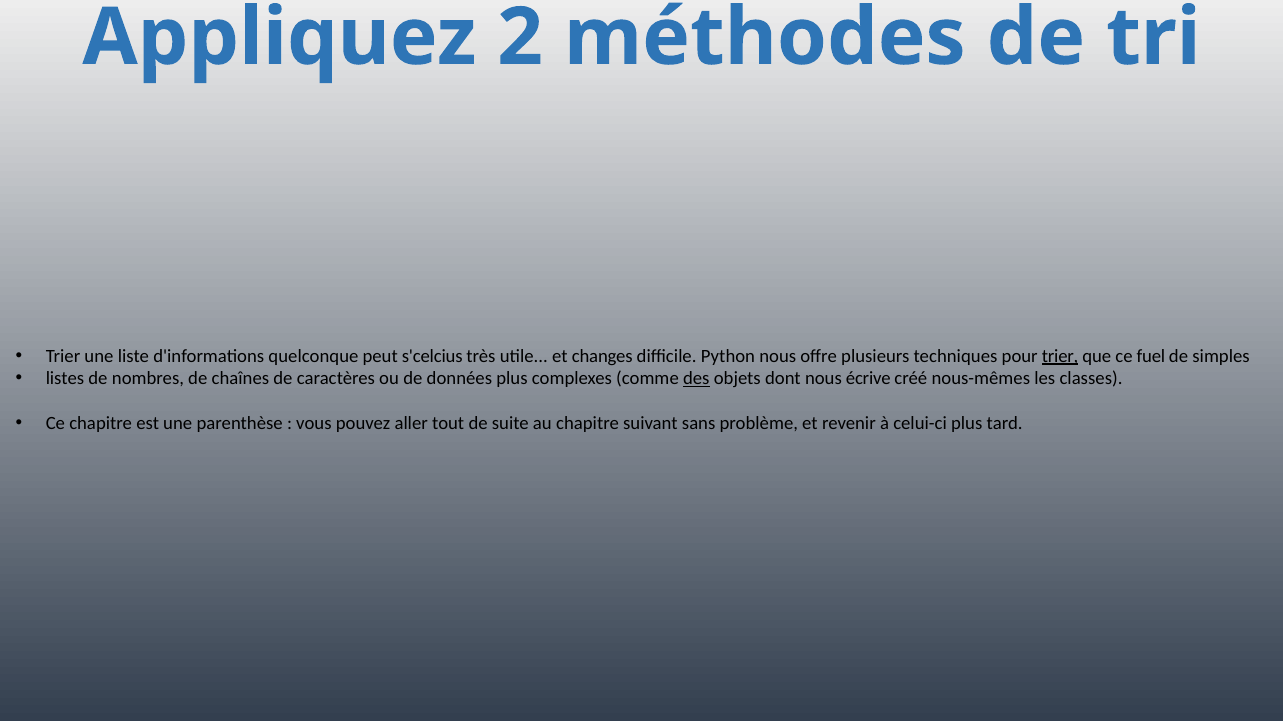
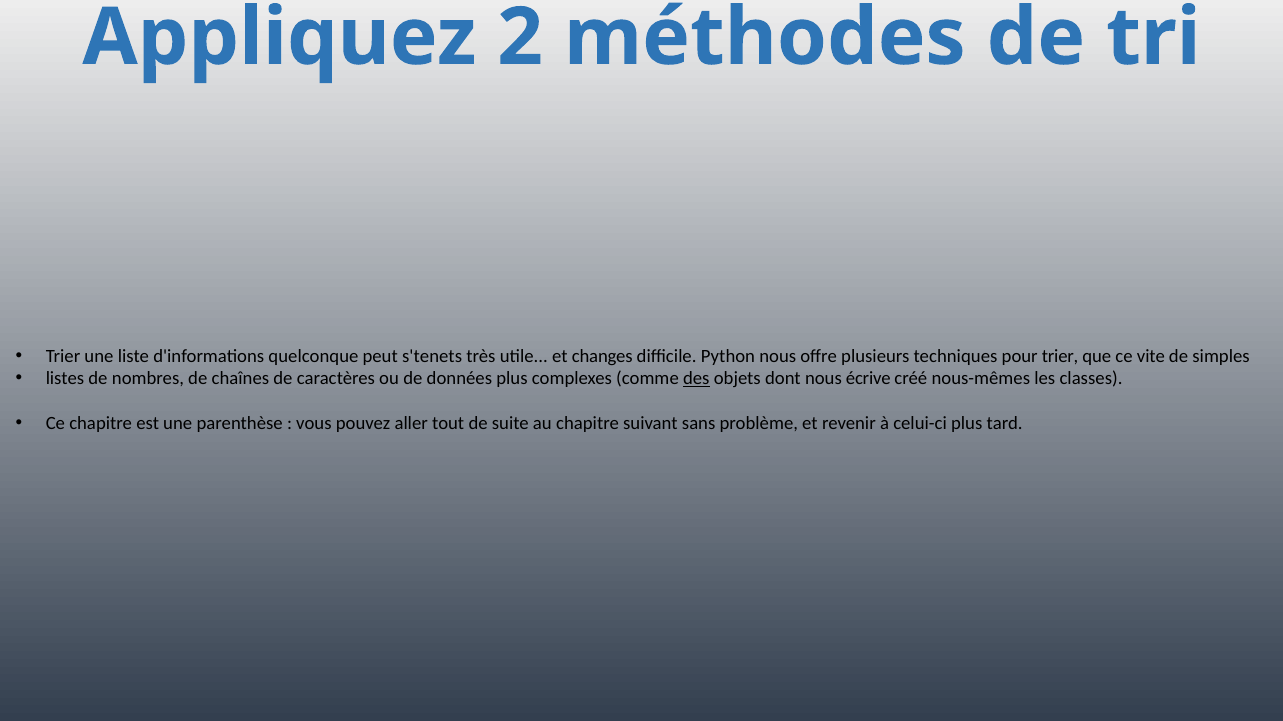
s'celcius: s'celcius -> s'tenets
trier at (1060, 356) underline: present -> none
fuel: fuel -> vite
